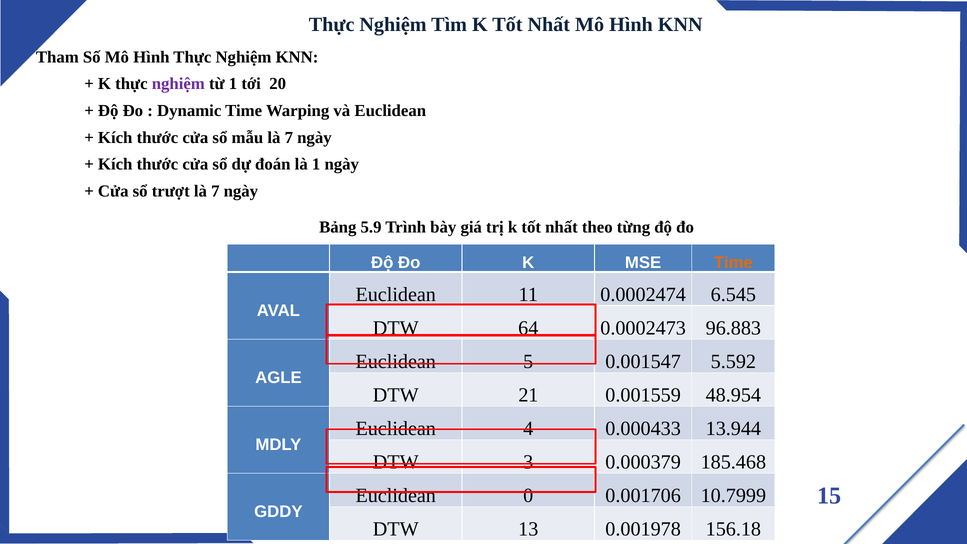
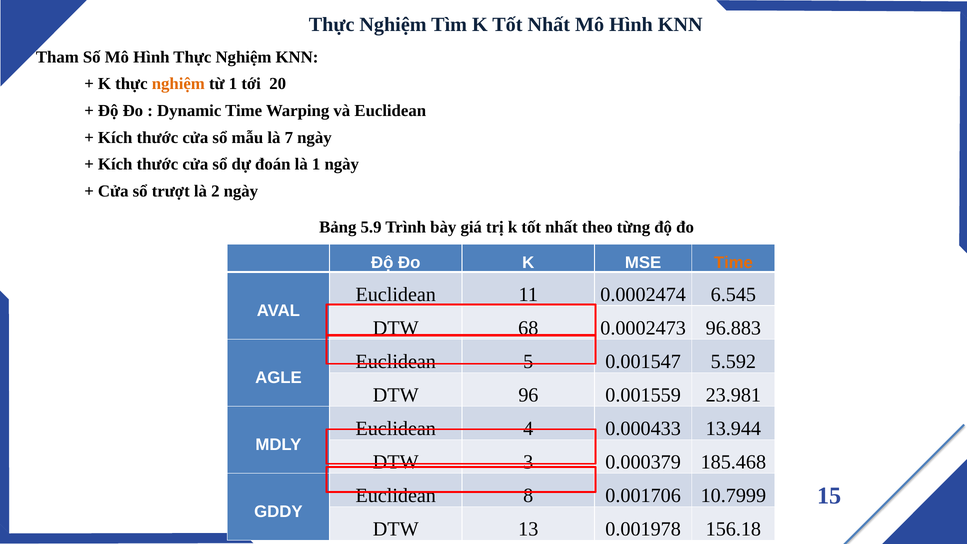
nghiệm at (178, 84) colour: purple -> orange
trượt là 7: 7 -> 2
64: 64 -> 68
21: 21 -> 96
48.954: 48.954 -> 23.981
0: 0 -> 8
